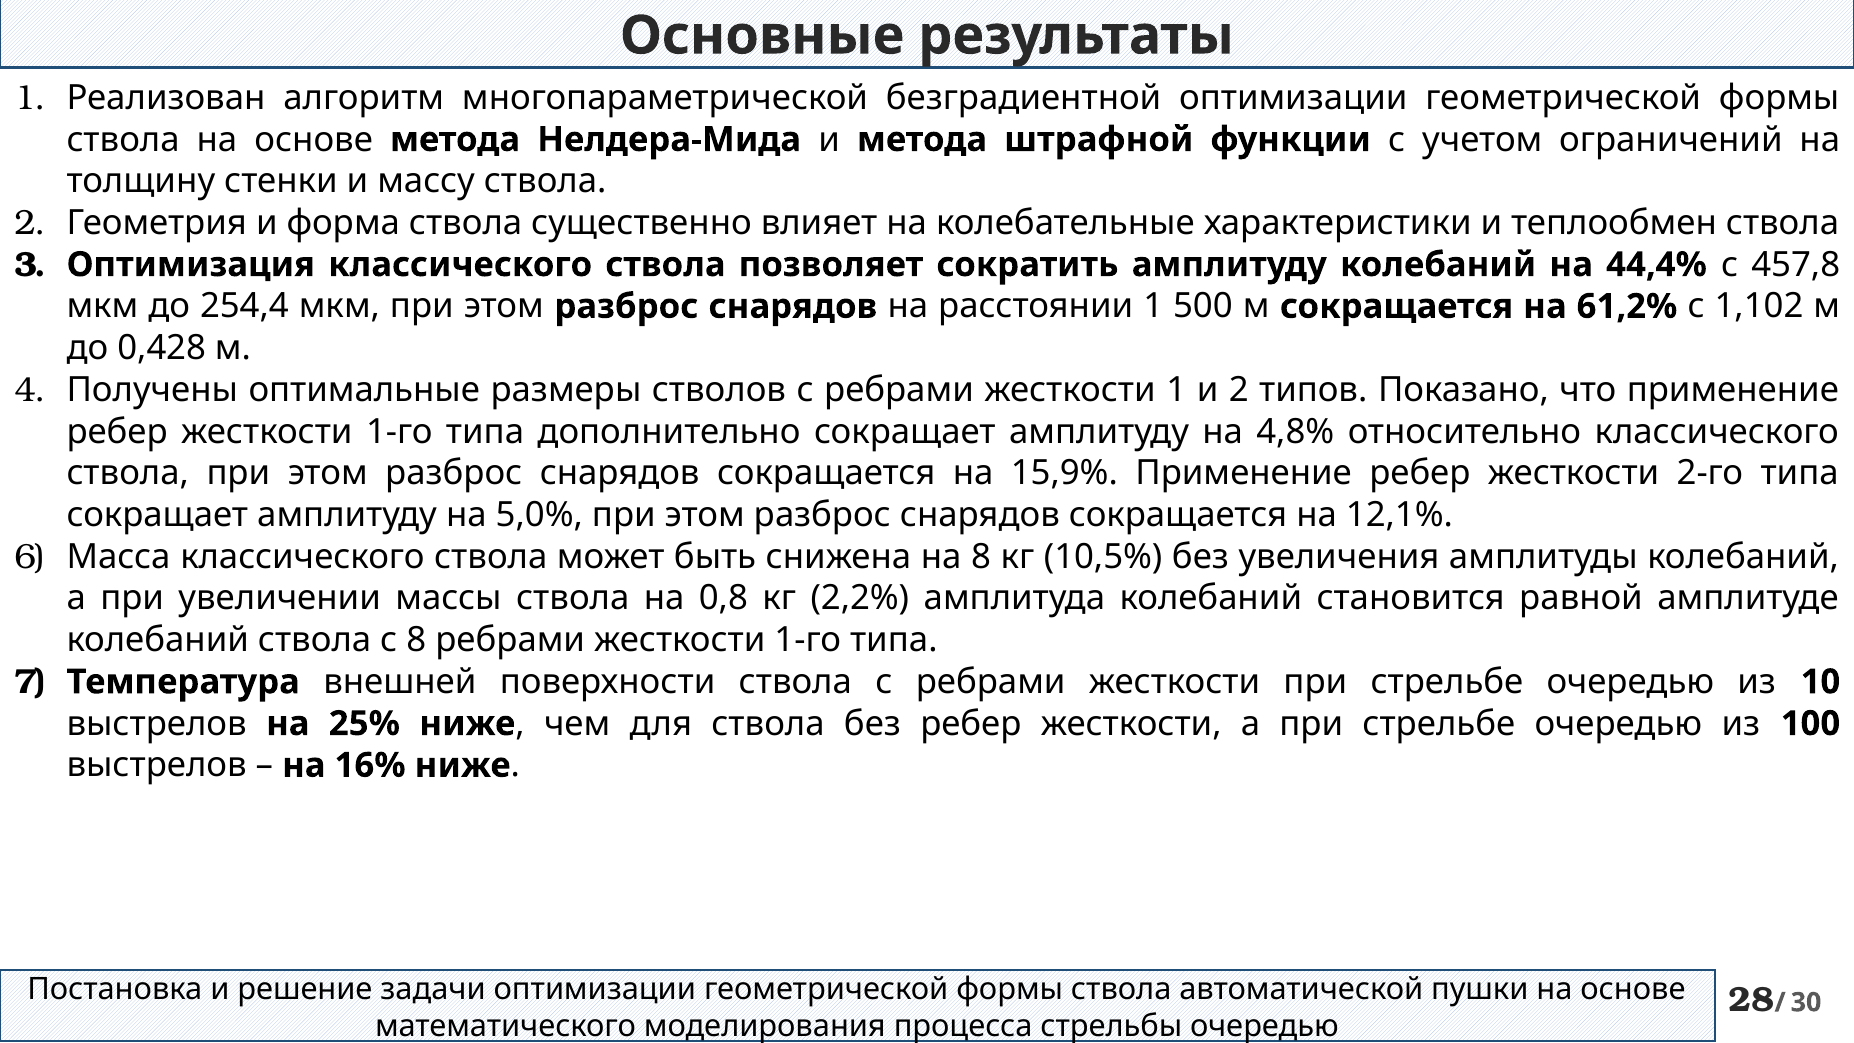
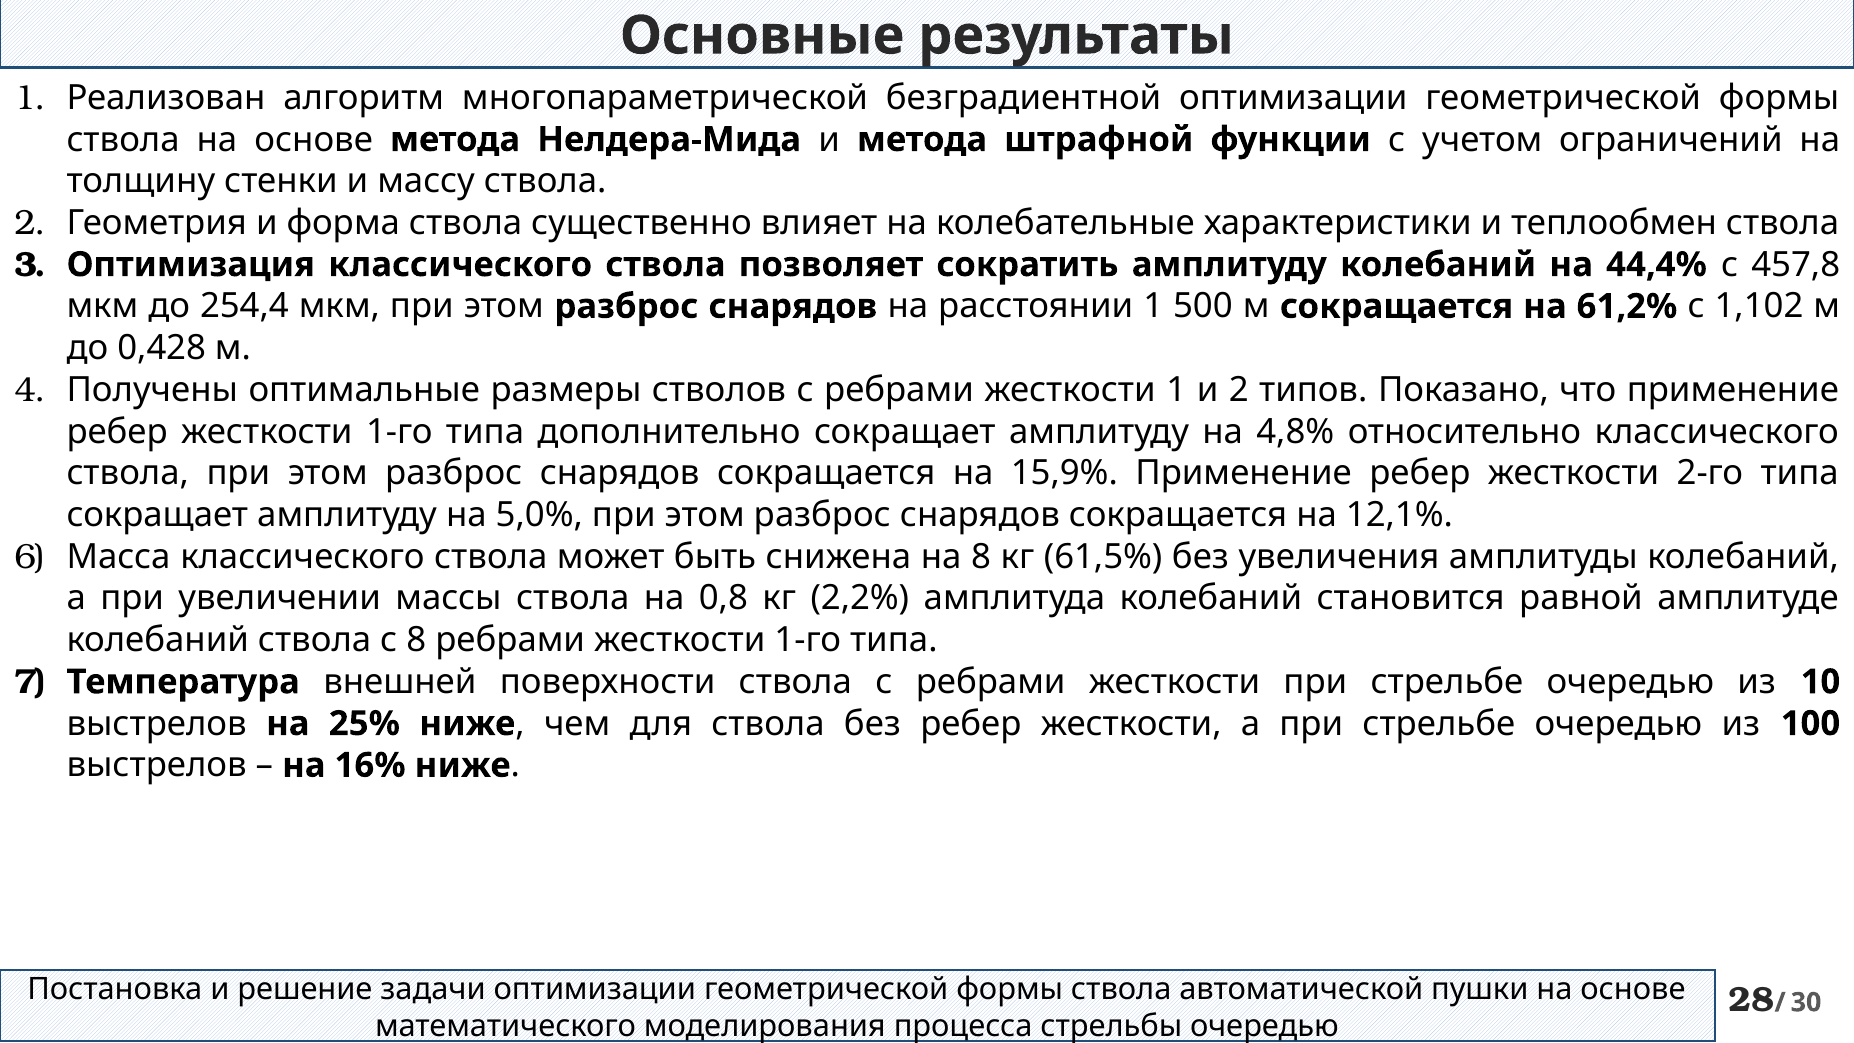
10,5%: 10,5% -> 61,5%
